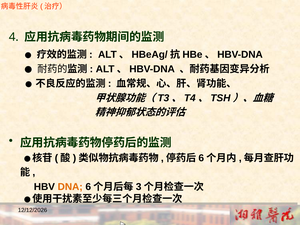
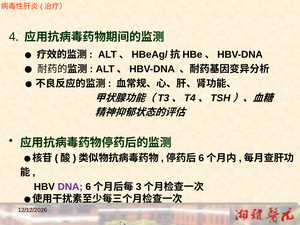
DNA colour: orange -> purple
